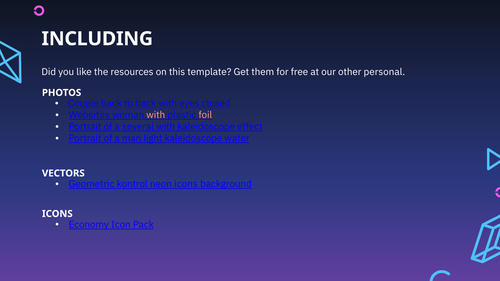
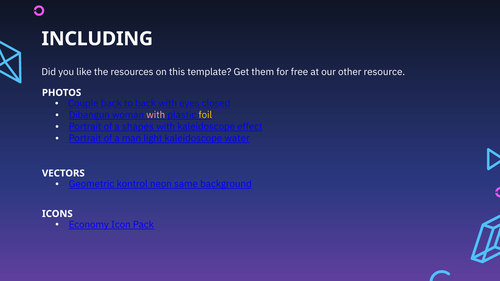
personal: personal -> resource
Websites: Websites -> Dibangun
foil colour: pink -> yellow
several: several -> shapes
neon icons: icons -> same
